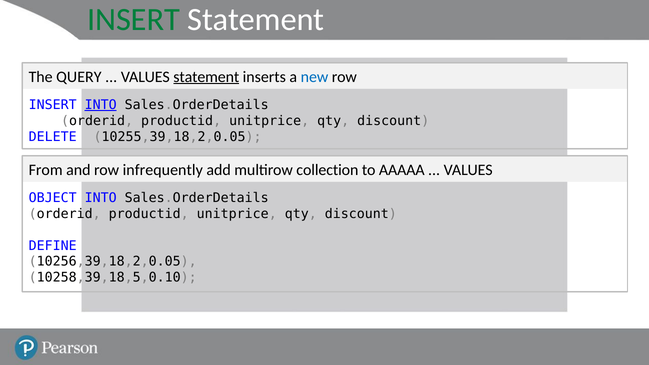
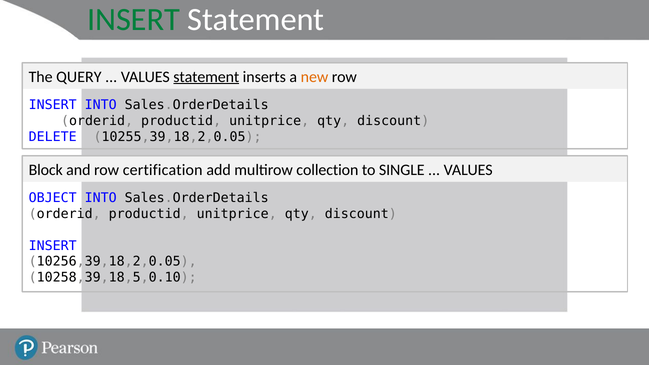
new colour: blue -> orange
INTO at (101, 105) underline: present -> none
From: From -> Block
infrequently: infrequently -> certification
AAAAA: AAAAA -> SINGLE
DEFINE at (53, 246): DEFINE -> INSERT
